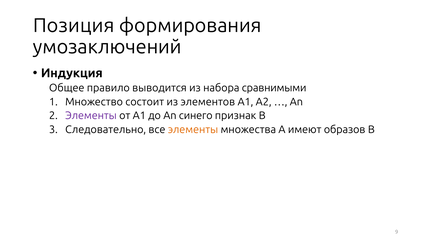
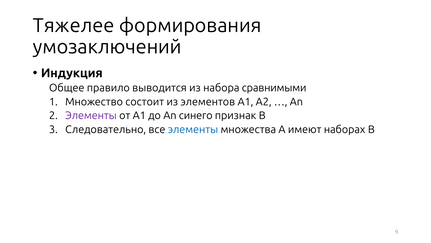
Позиция: Позиция -> Тяжелее
элементы at (193, 129) colour: orange -> blue
образов: образов -> наборах
